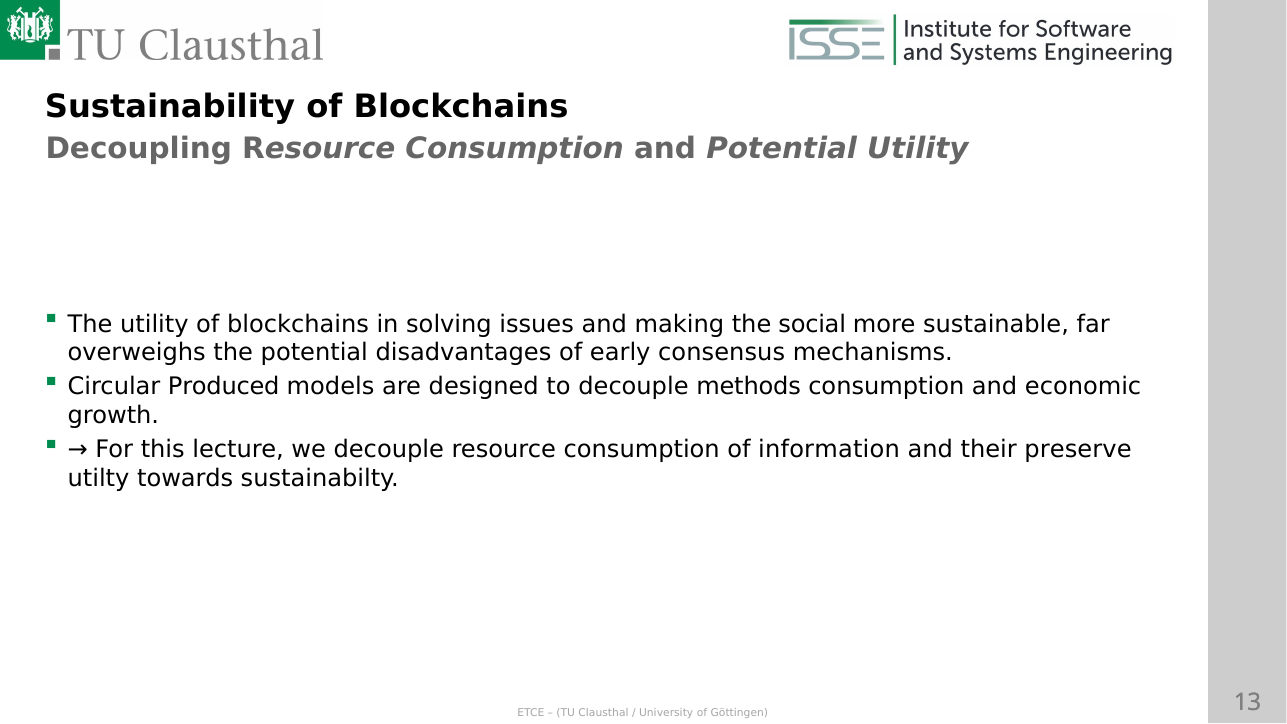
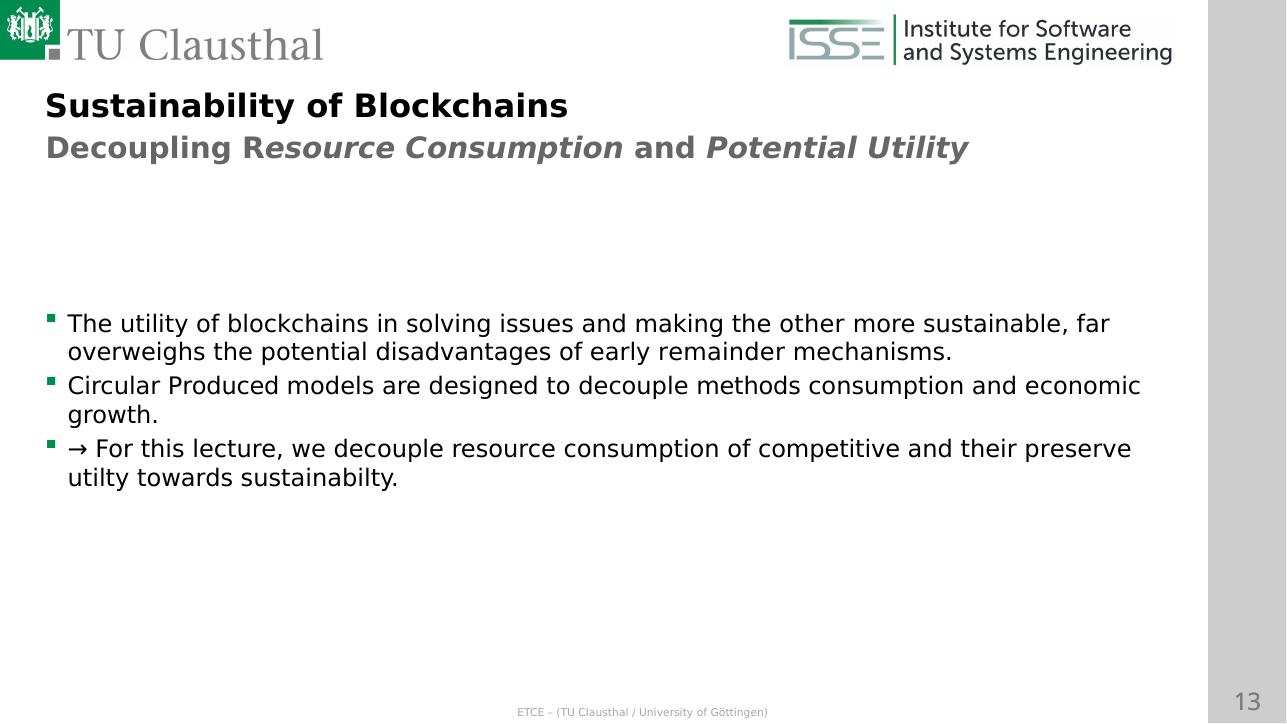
social: social -> other
consensus: consensus -> remainder
information: information -> competitive
